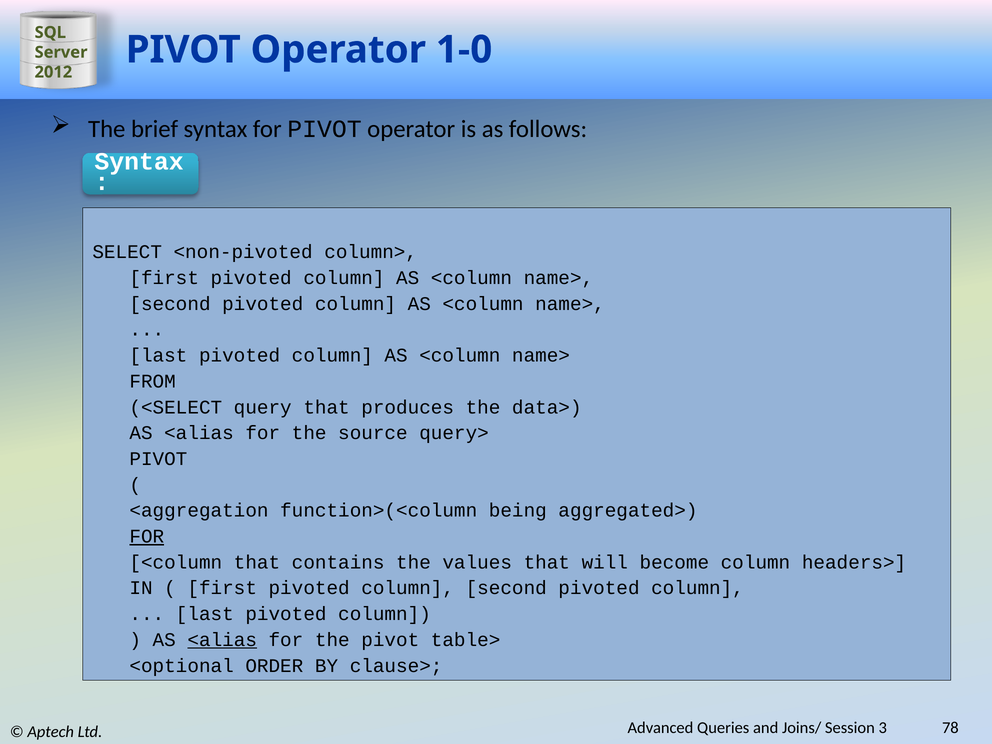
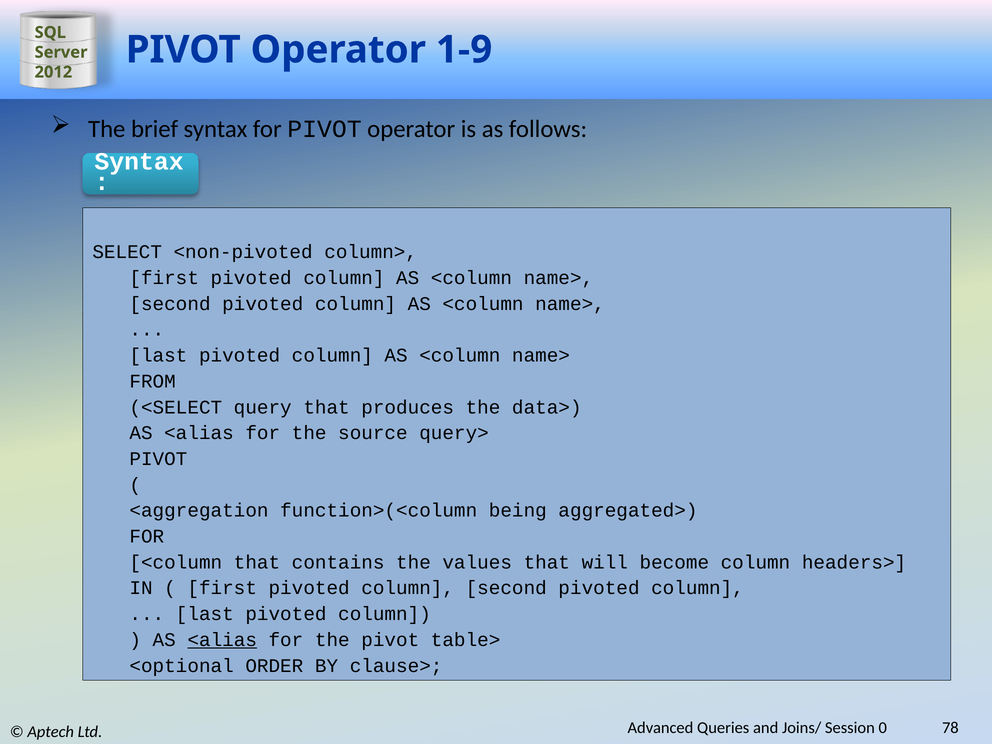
1-0: 1-0 -> 1-9
FOR at (147, 536) underline: present -> none
3: 3 -> 0
